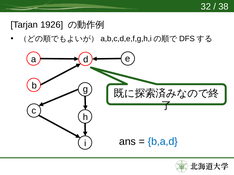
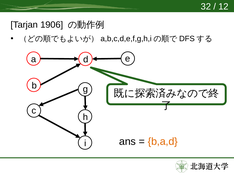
38: 38 -> 12
1926: 1926 -> 1906
b,a,d colour: blue -> orange
